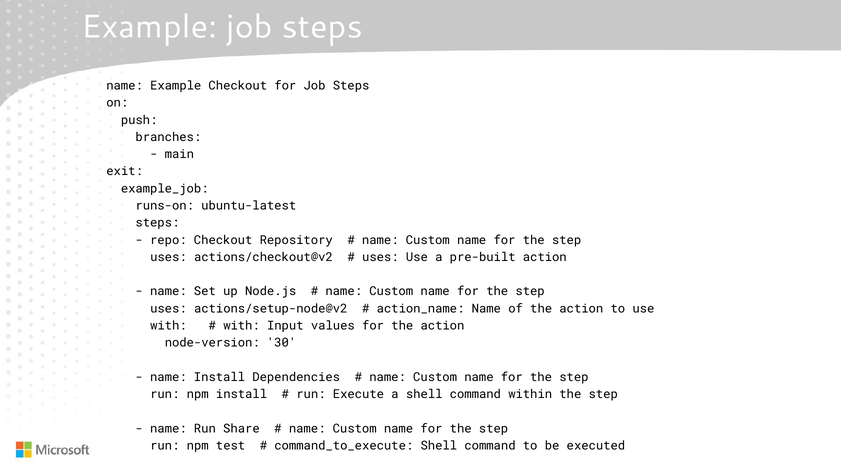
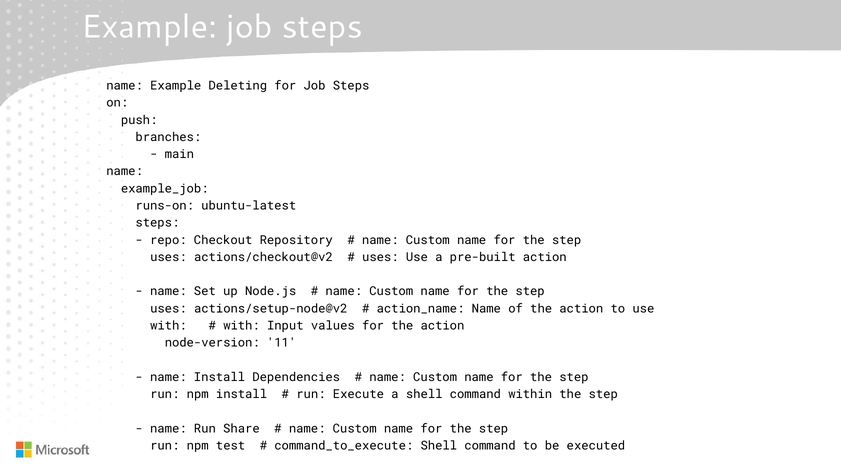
Example Checkout: Checkout -> Deleting
exit at (125, 171): exit -> name
30: 30 -> 11
